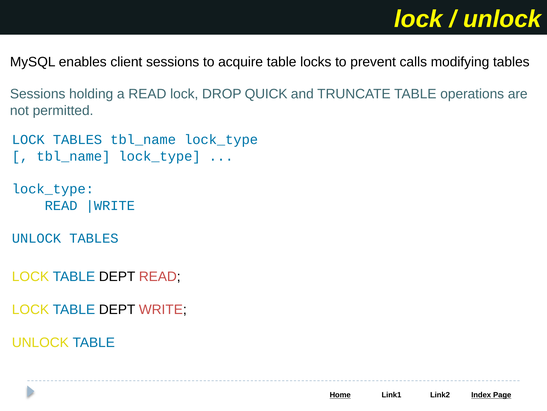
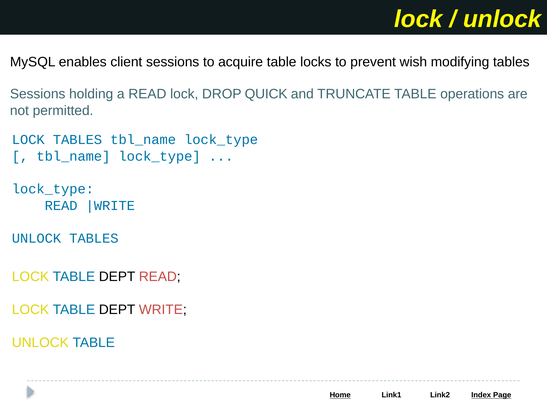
calls: calls -> wish
